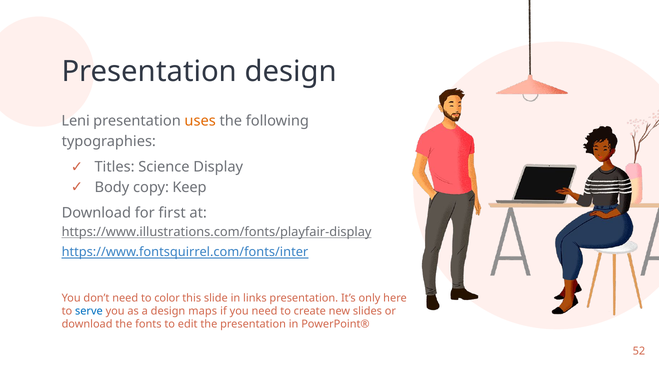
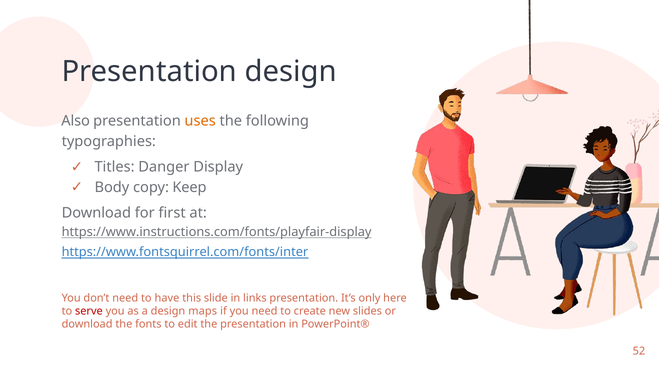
Leni: Leni -> Also
Science: Science -> Danger
https://www.illustrations.com/fonts/playfair-display: https://www.illustrations.com/fonts/playfair-display -> https://www.instructions.com/fonts/playfair-display
color: color -> have
serve colour: blue -> red
